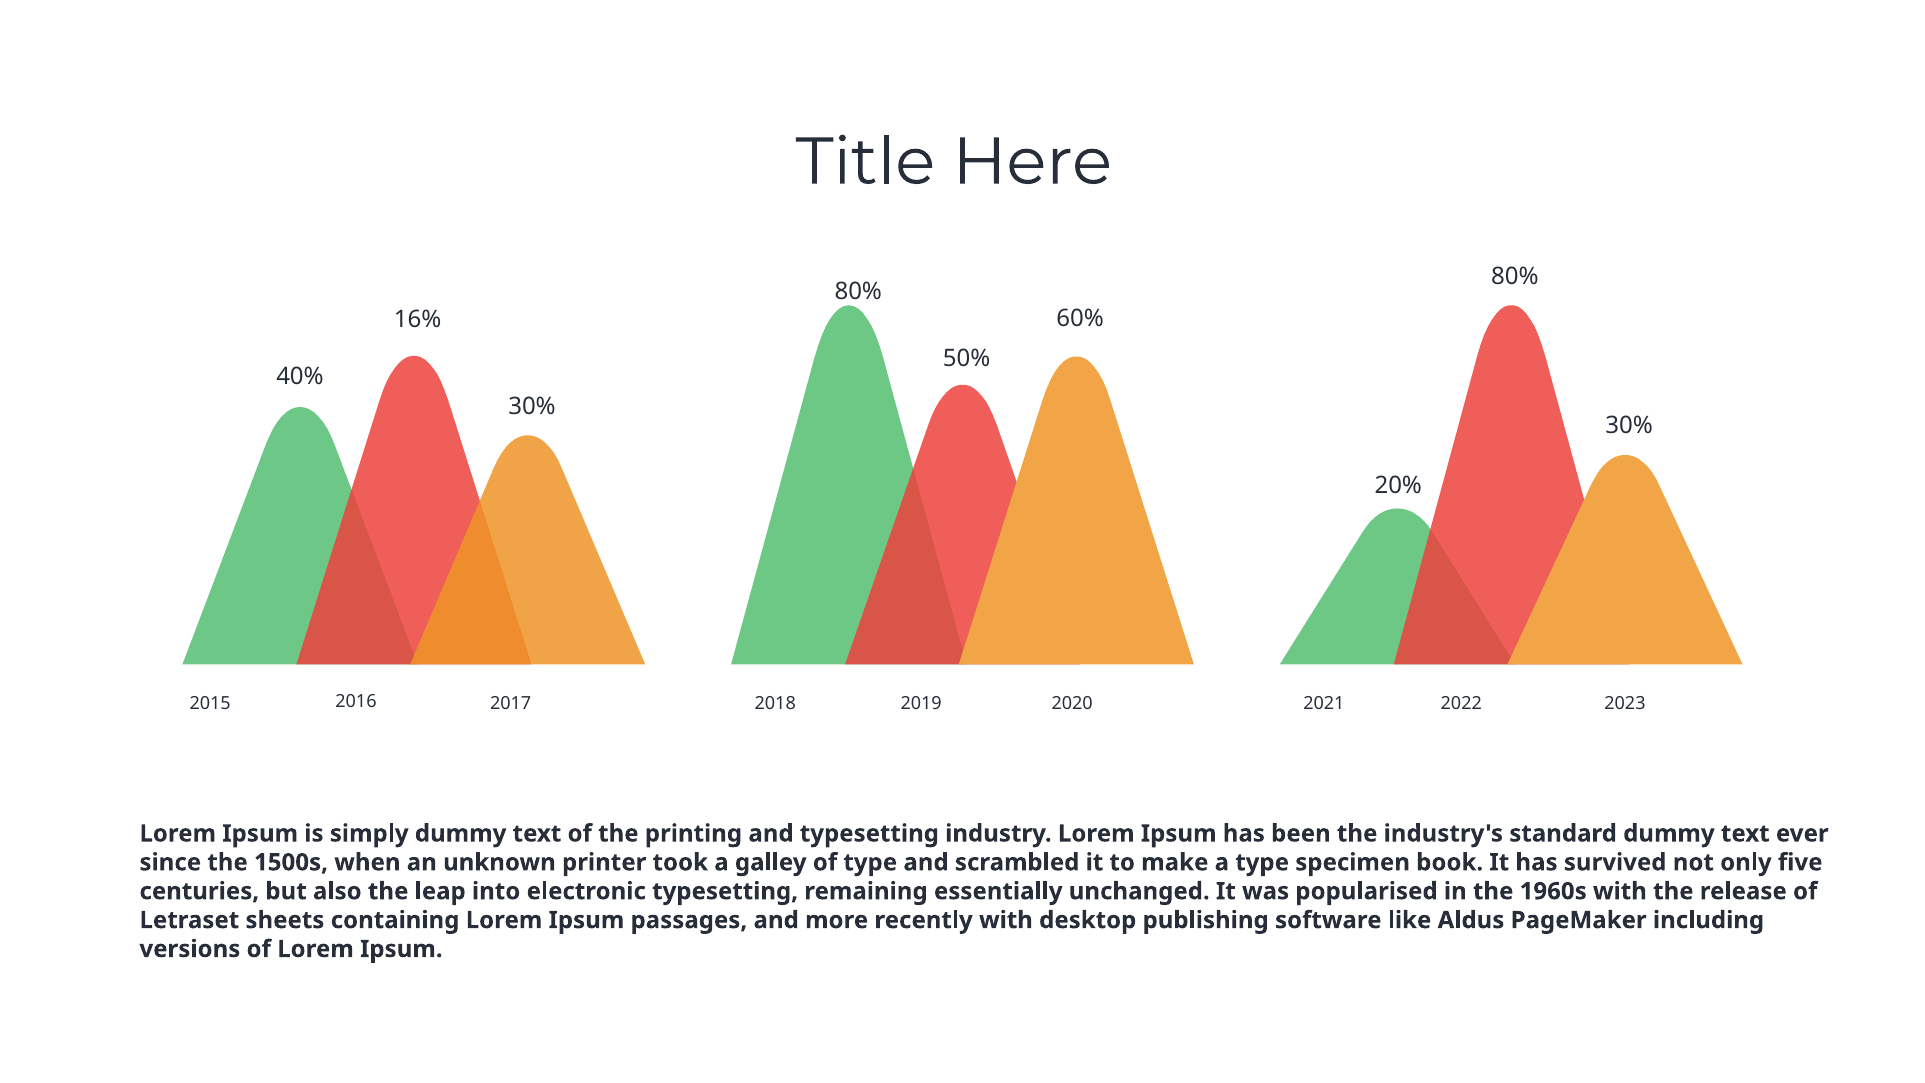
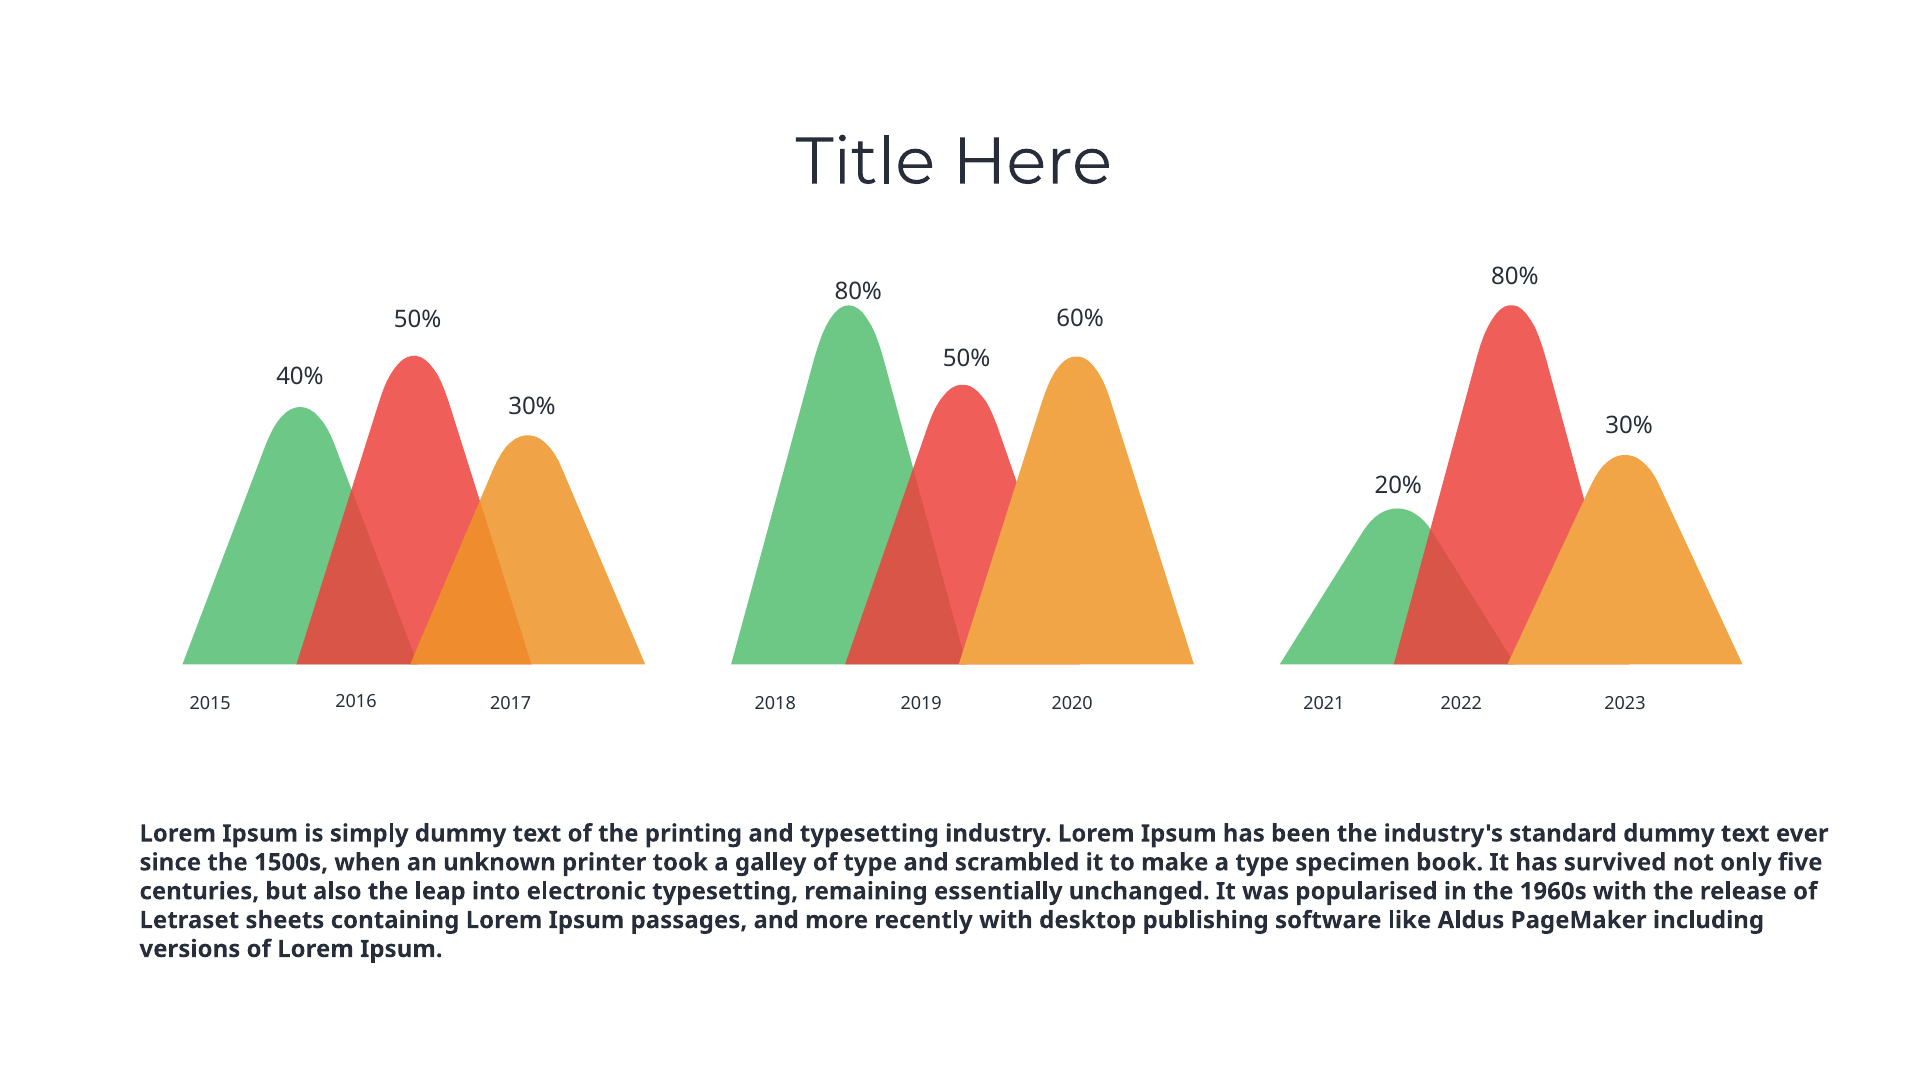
16% at (418, 319): 16% -> 50%
